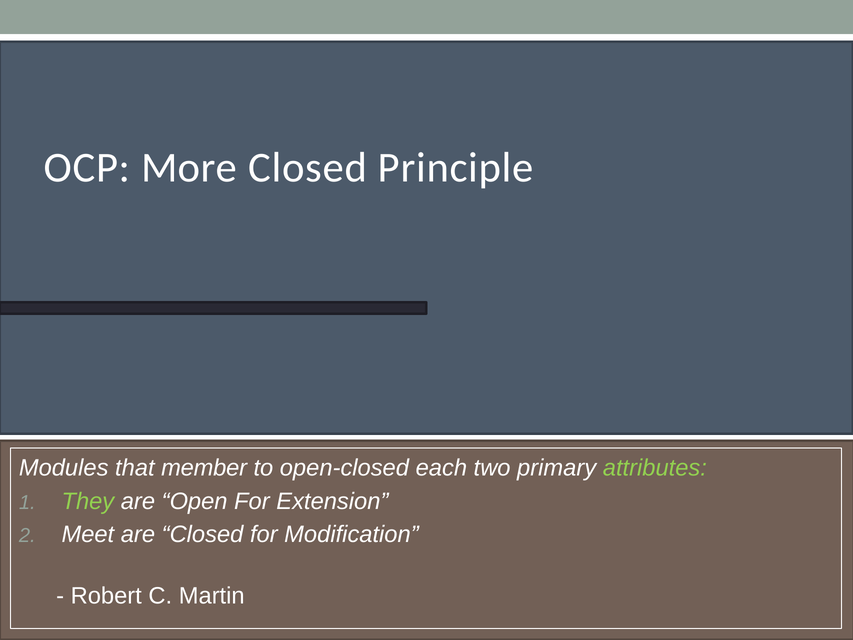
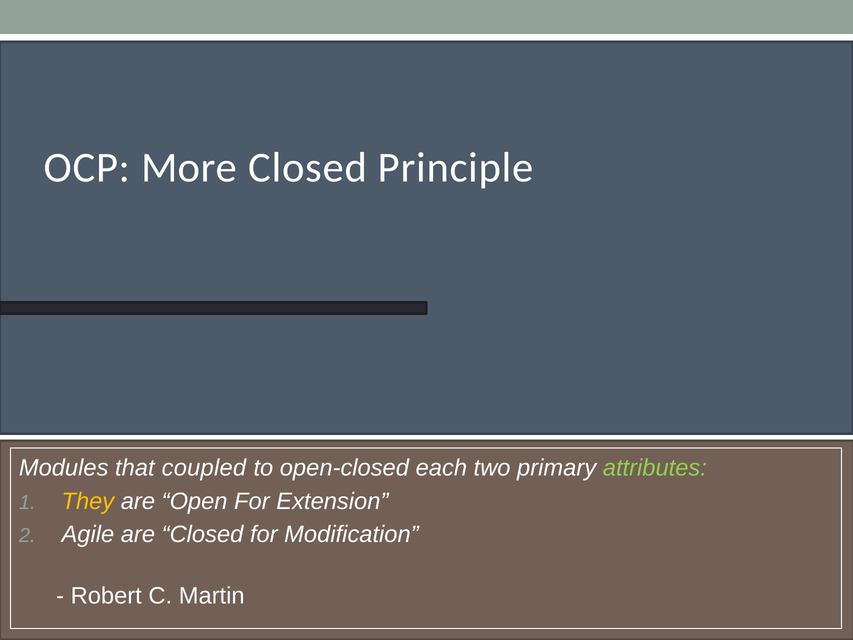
member: member -> coupled
They colour: light green -> yellow
Meet: Meet -> Agile
